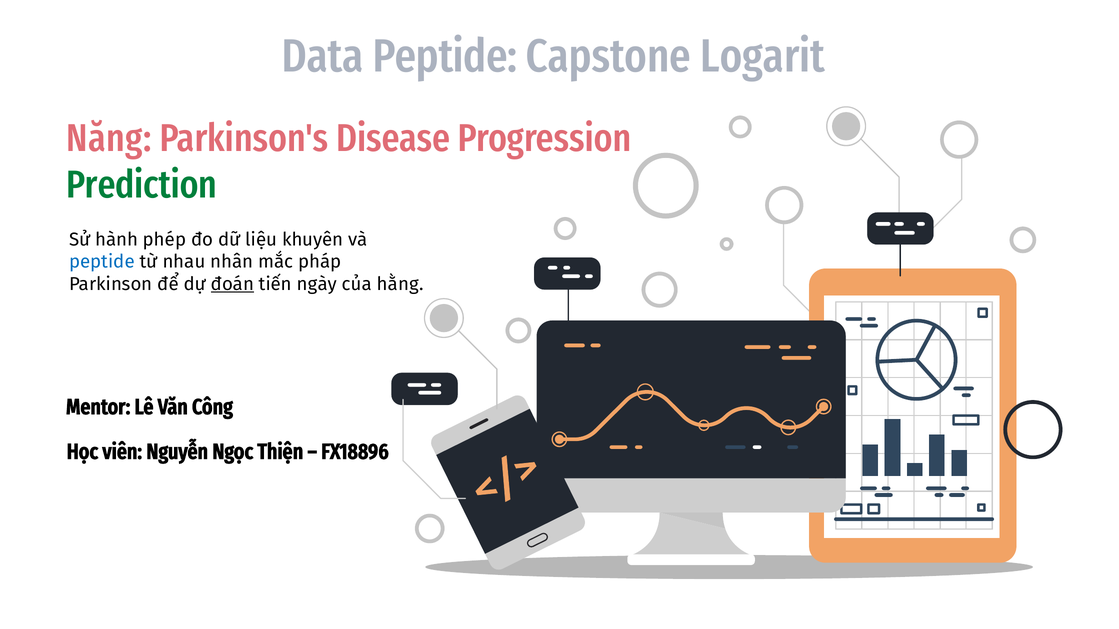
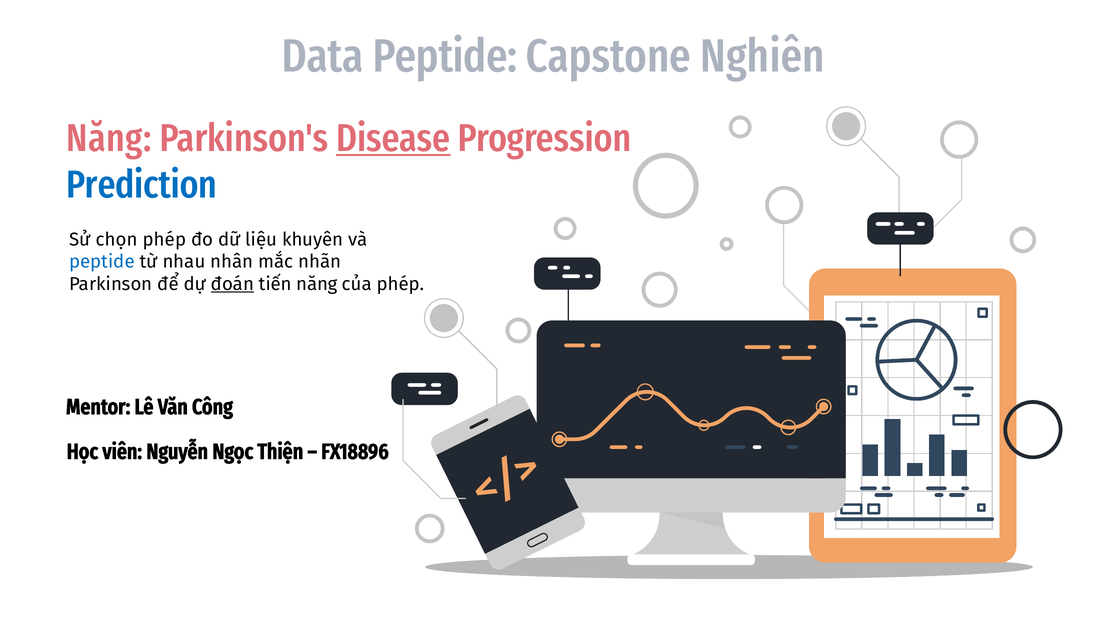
Logarit: Logarit -> Nghiên
Disease underline: none -> present
Prediction colour: green -> blue
hành: hành -> chọn
pháp: pháp -> nhãn
tiến ngày: ngày -> năng
của hằng: hằng -> phép
